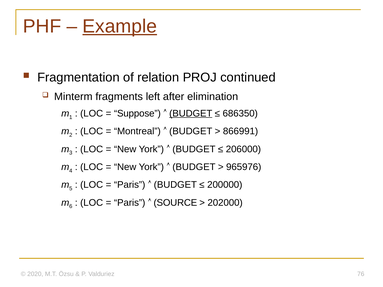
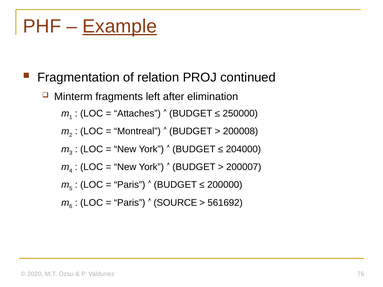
Suppose: Suppose -> Attaches
BUDGET at (191, 114) underline: present -> none
686350: 686350 -> 250000
866991: 866991 -> 200008
206000: 206000 -> 204000
965976: 965976 -> 200007
202000: 202000 -> 561692
